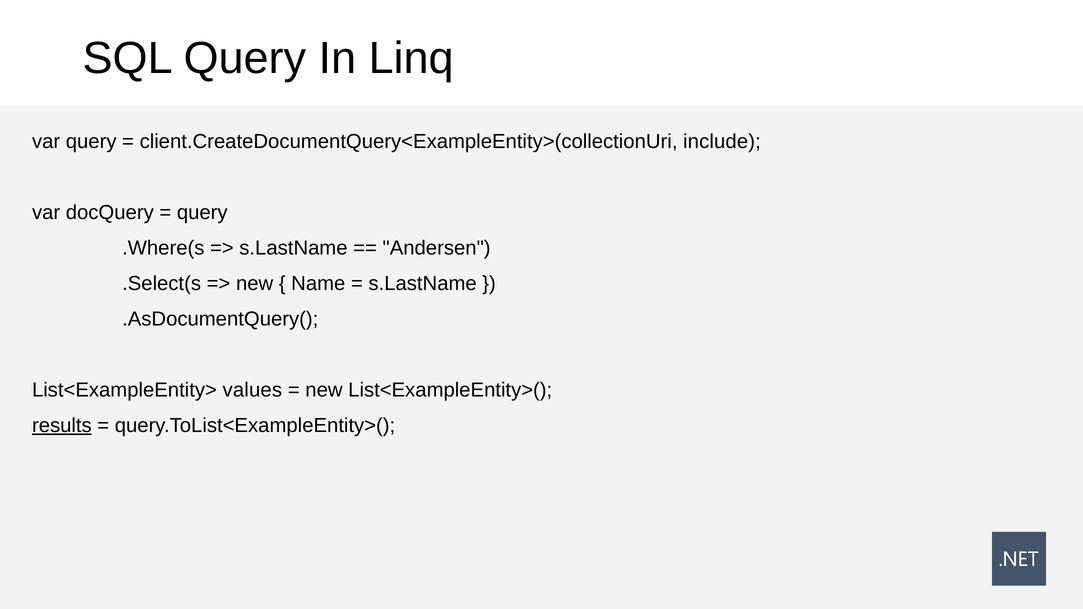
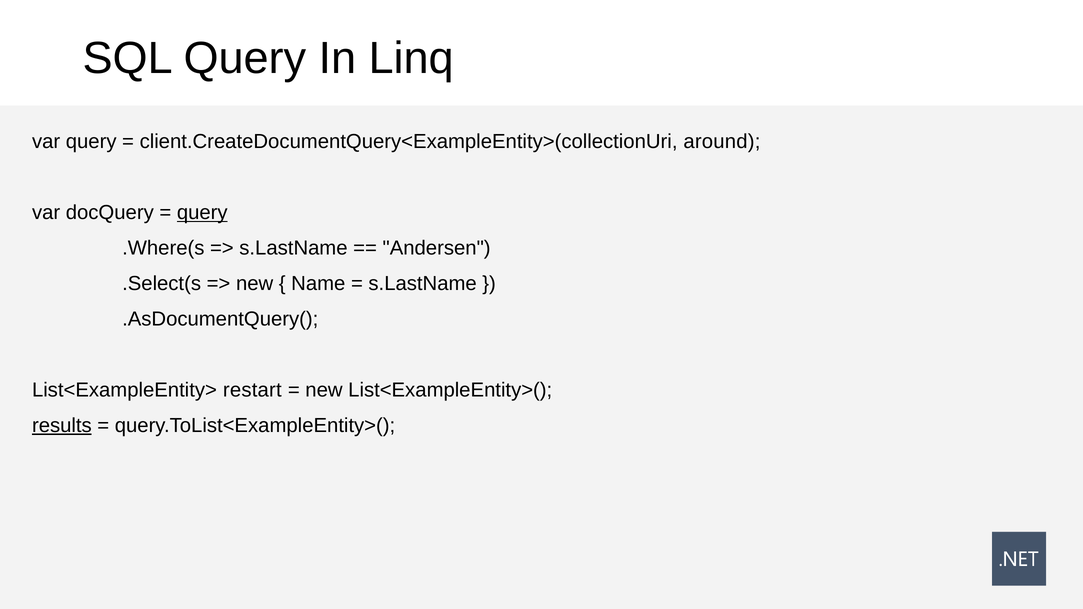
include: include -> around
query at (202, 213) underline: none -> present
values: values -> restart
